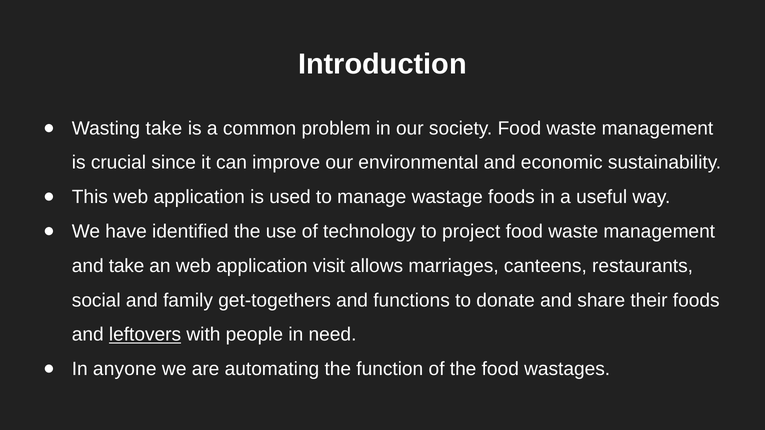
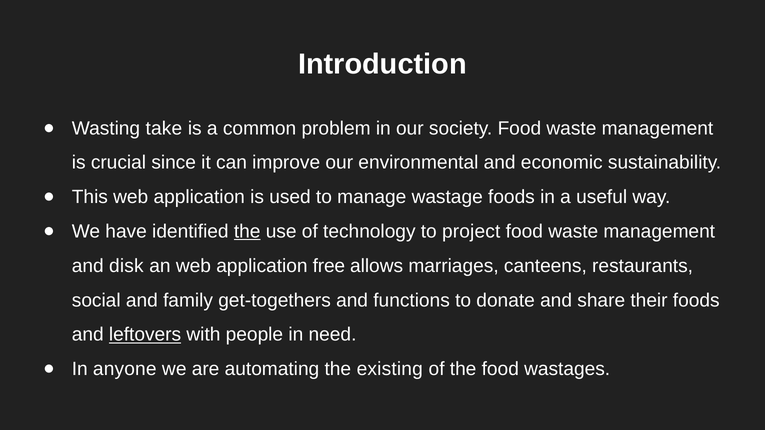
the at (247, 232) underline: none -> present
and take: take -> disk
visit: visit -> free
function: function -> existing
